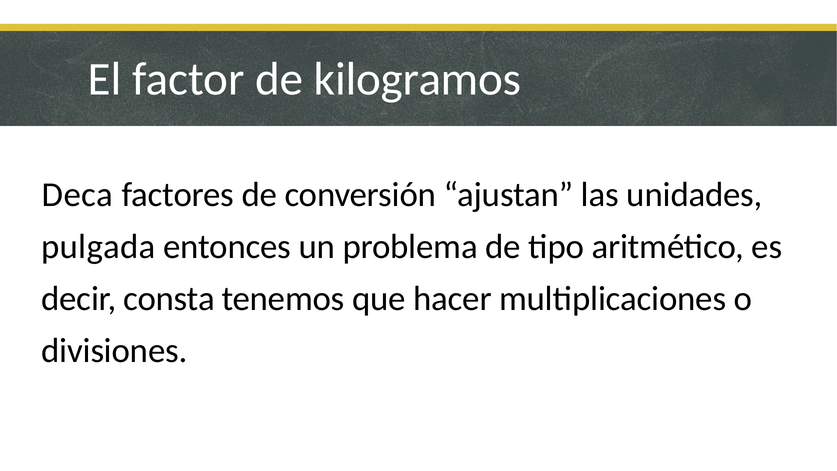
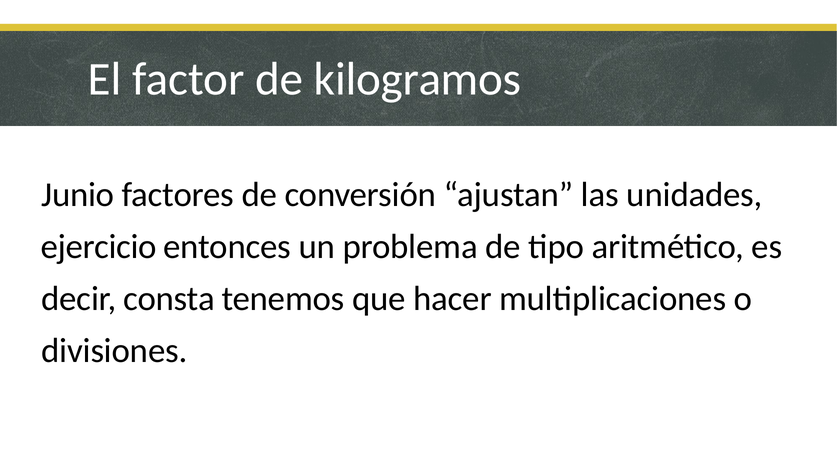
Deca: Deca -> Junio
pulgada: pulgada -> ejercicio
